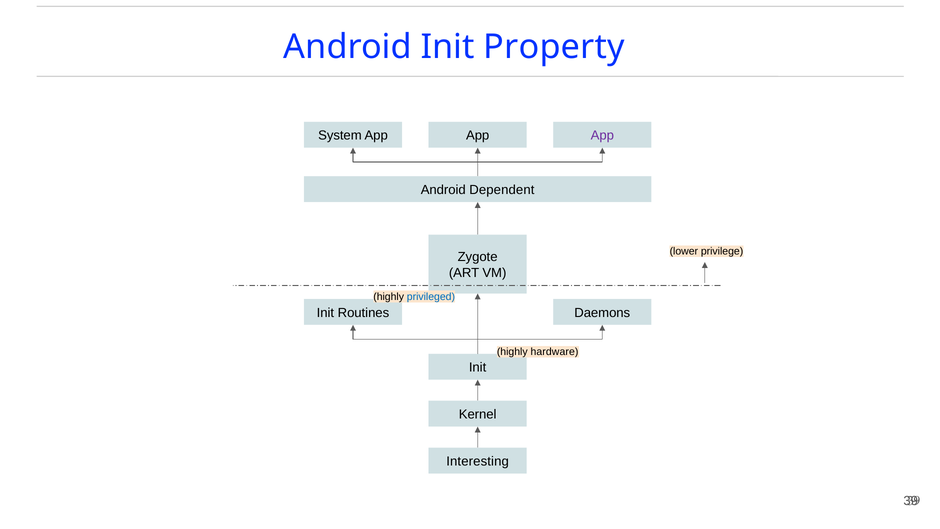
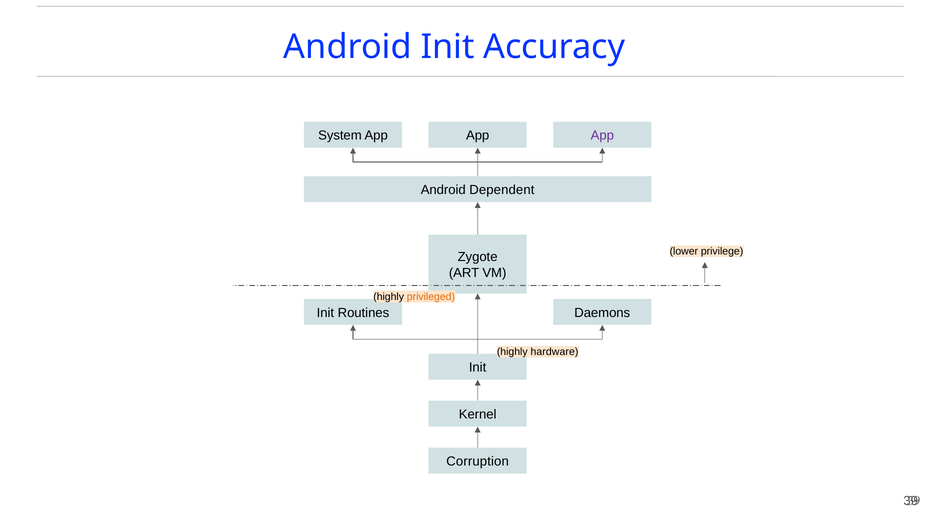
Property: Property -> Accuracy
privileged colour: blue -> orange
Interesting: Interesting -> Corruption
